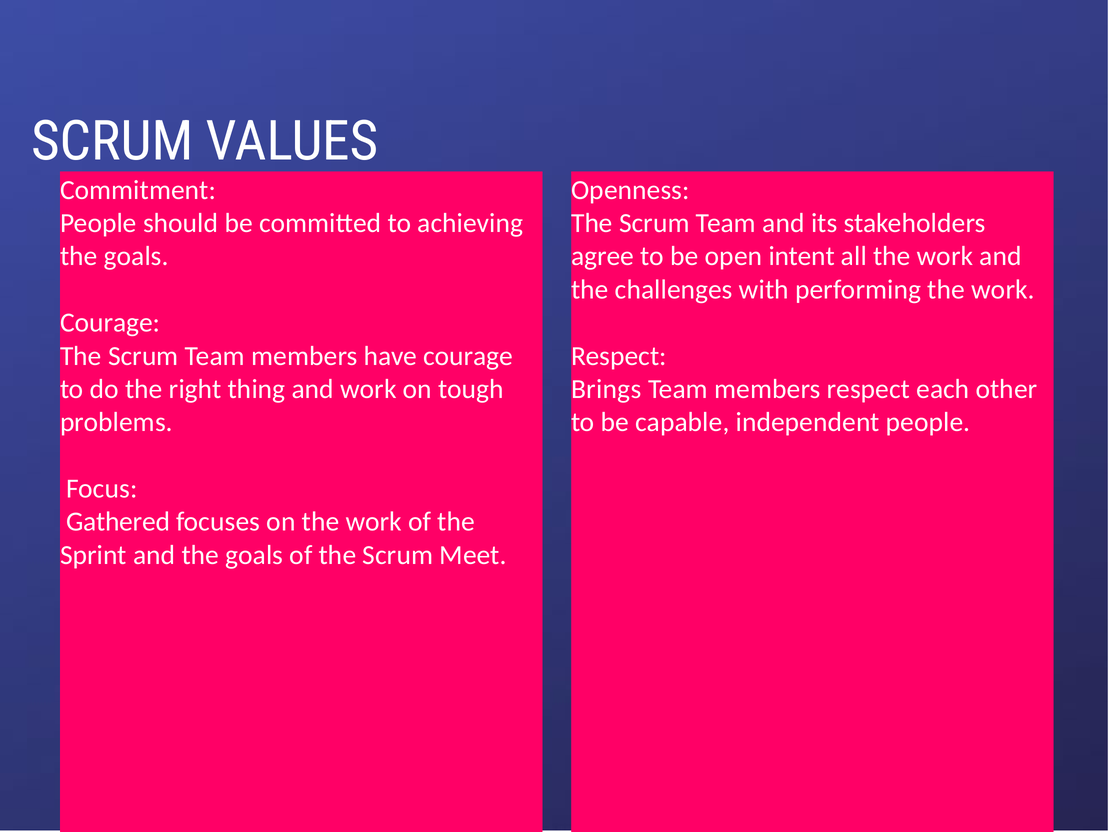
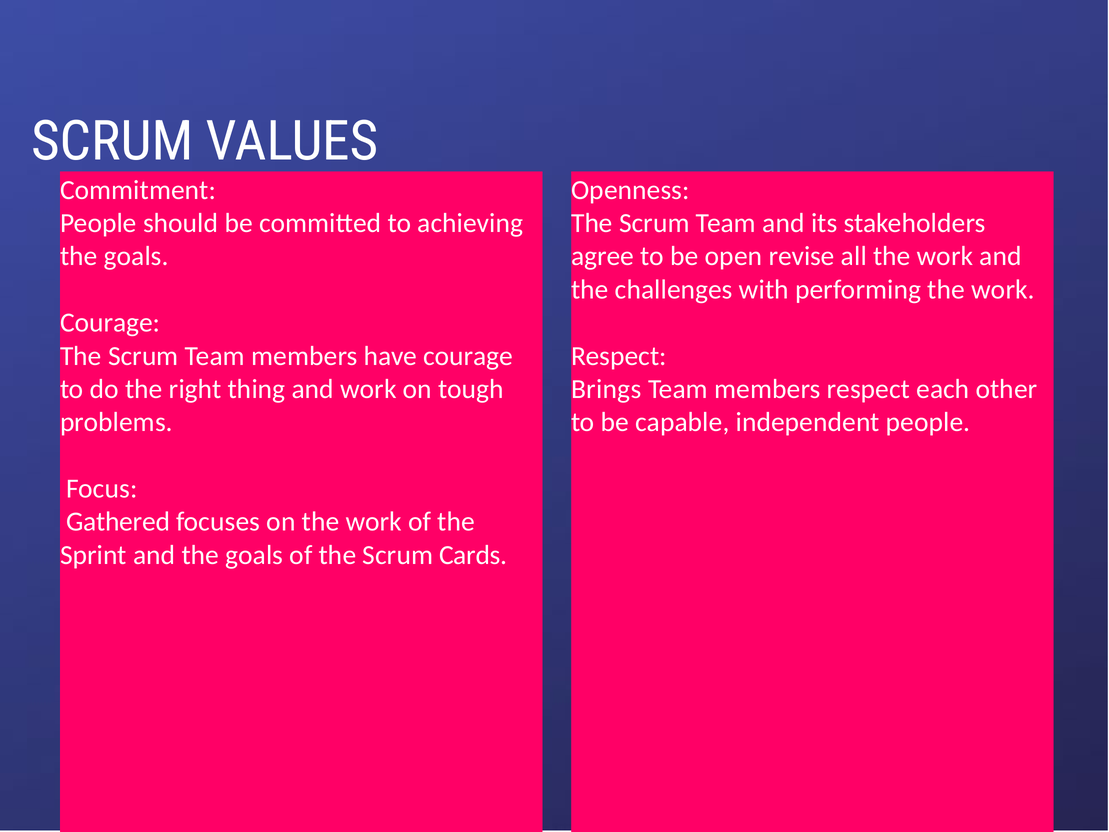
intent: intent -> revise
Meet: Meet -> Cards
